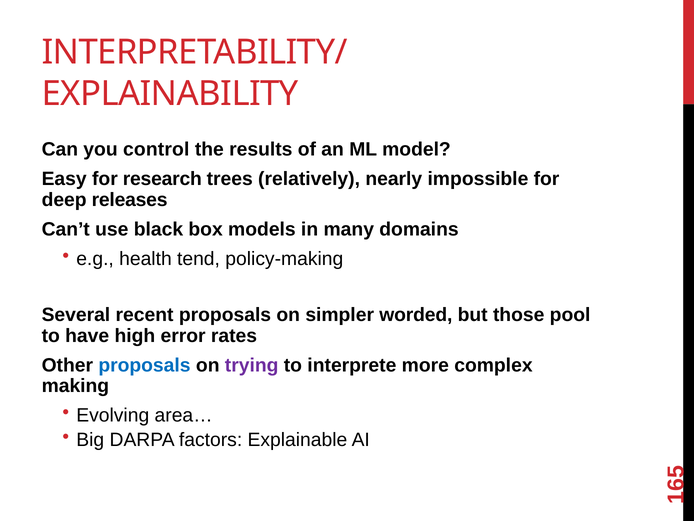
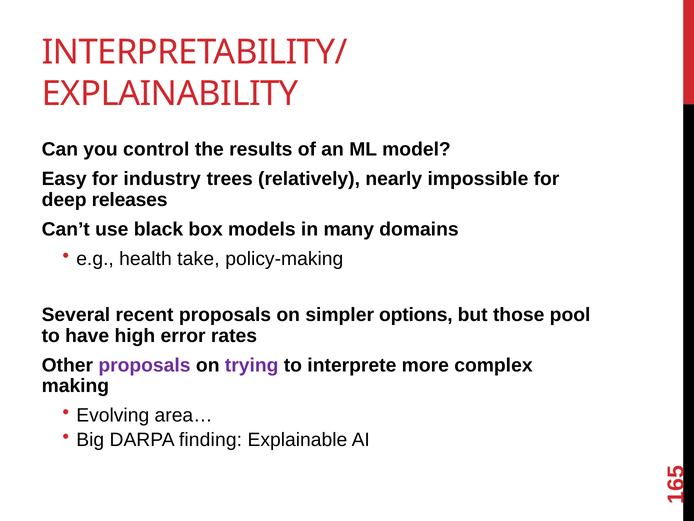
research: research -> industry
tend: tend -> take
worded: worded -> options
proposals at (144, 365) colour: blue -> purple
factors: factors -> finding
